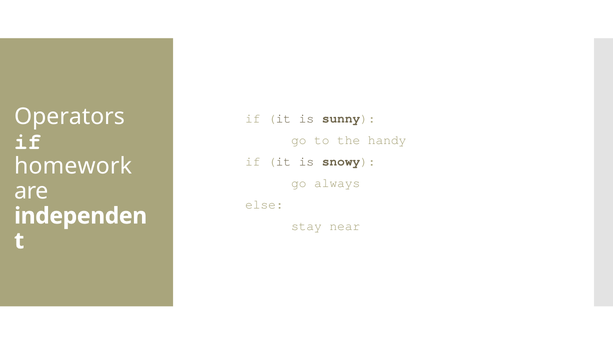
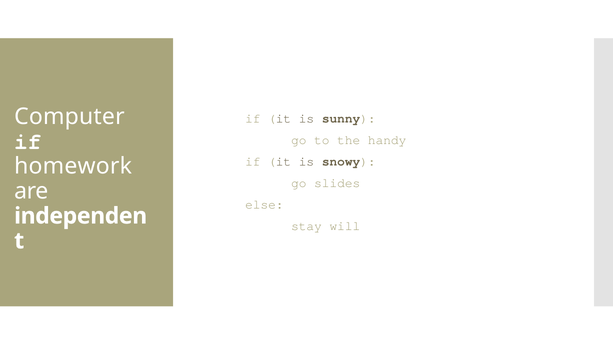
Operators: Operators -> Computer
always: always -> slides
near: near -> will
